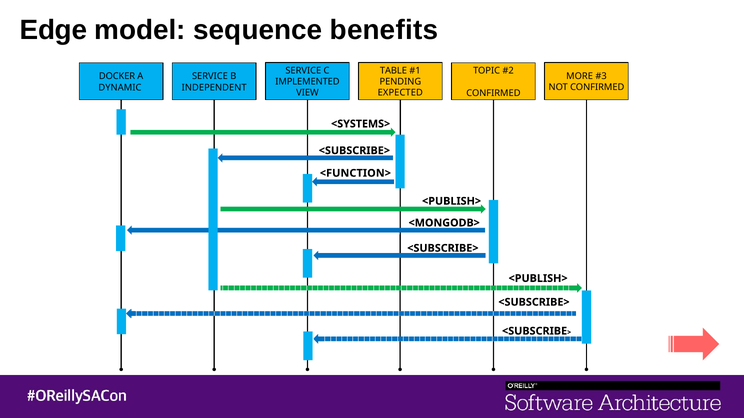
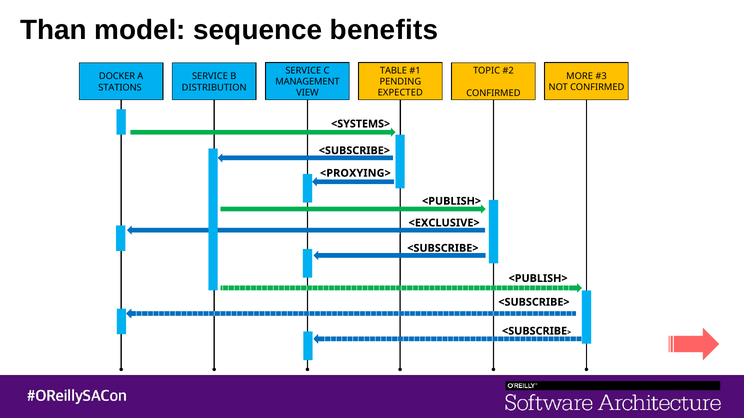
Edge: Edge -> Than
IMPLEMENTED: IMPLEMENTED -> MANAGEMENT
DYNAMIC: DYNAMIC -> STATIONS
INDEPENDENT: INDEPENDENT -> DISTRIBUTION
<FUNCTION>: <FUNCTION> -> <PROXYING>
<MONGODB>: <MONGODB> -> <EXCLUSIVE>
